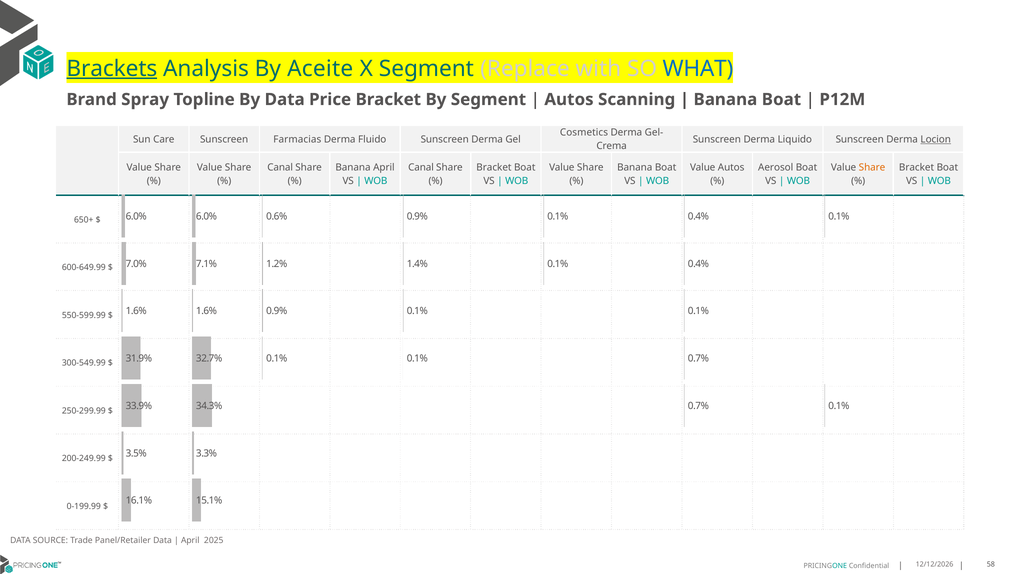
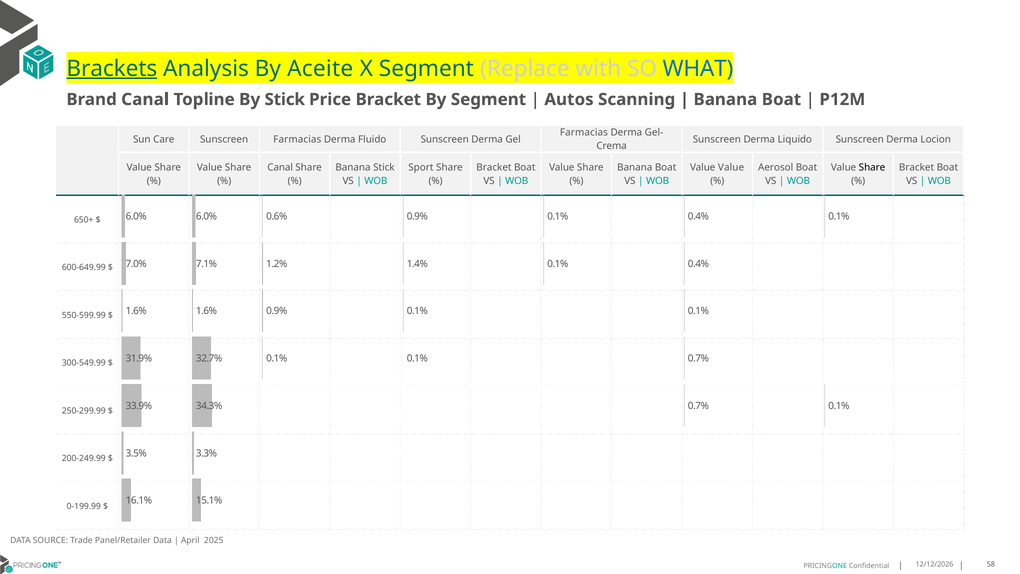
Brand Spray: Spray -> Canal
By Data: Data -> Stick
Cosmetics at (584, 133): Cosmetics -> Farmacias
Locion underline: present -> none
Banana April: April -> Stick
Canal at (421, 167): Canal -> Sport
Value Autos: Autos -> Value
Share at (872, 167) colour: orange -> black
